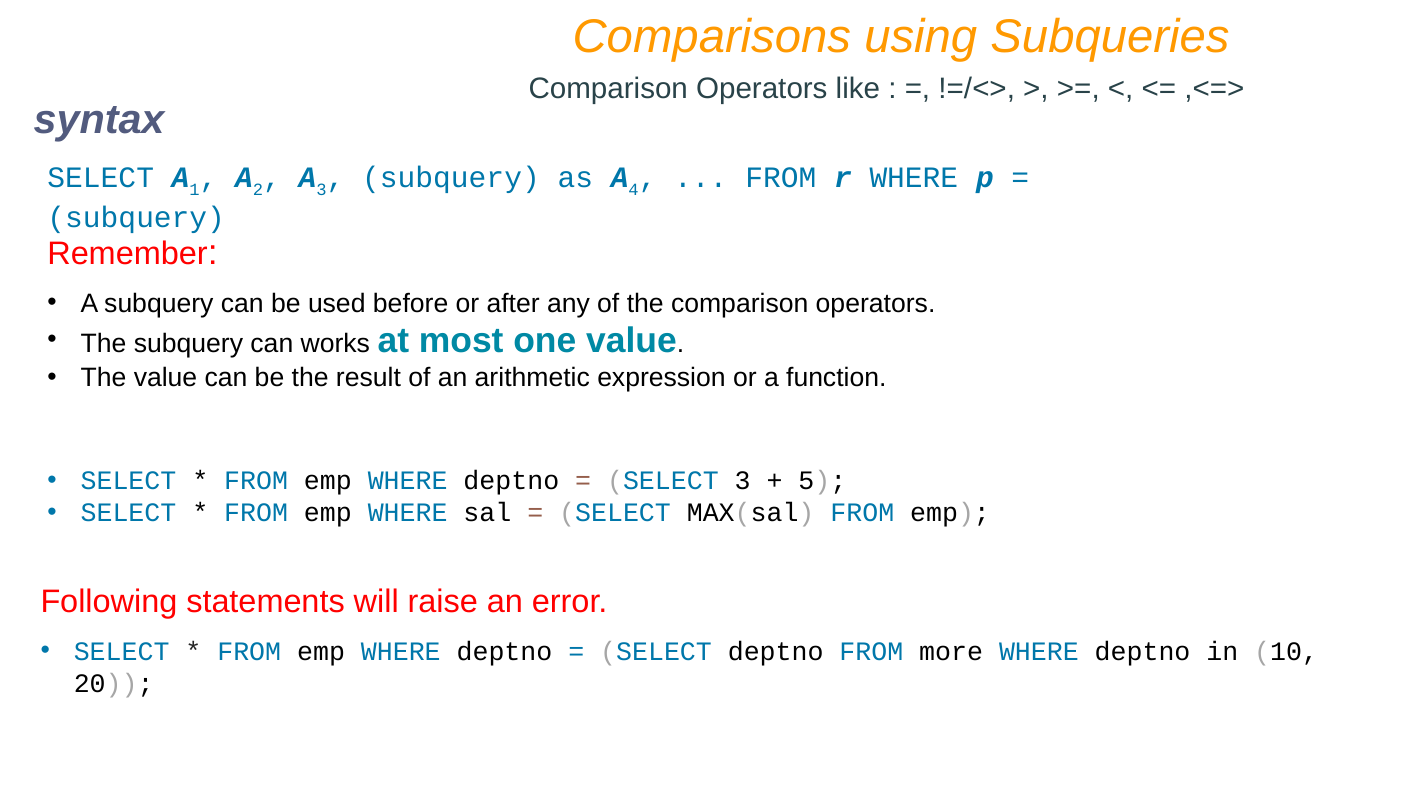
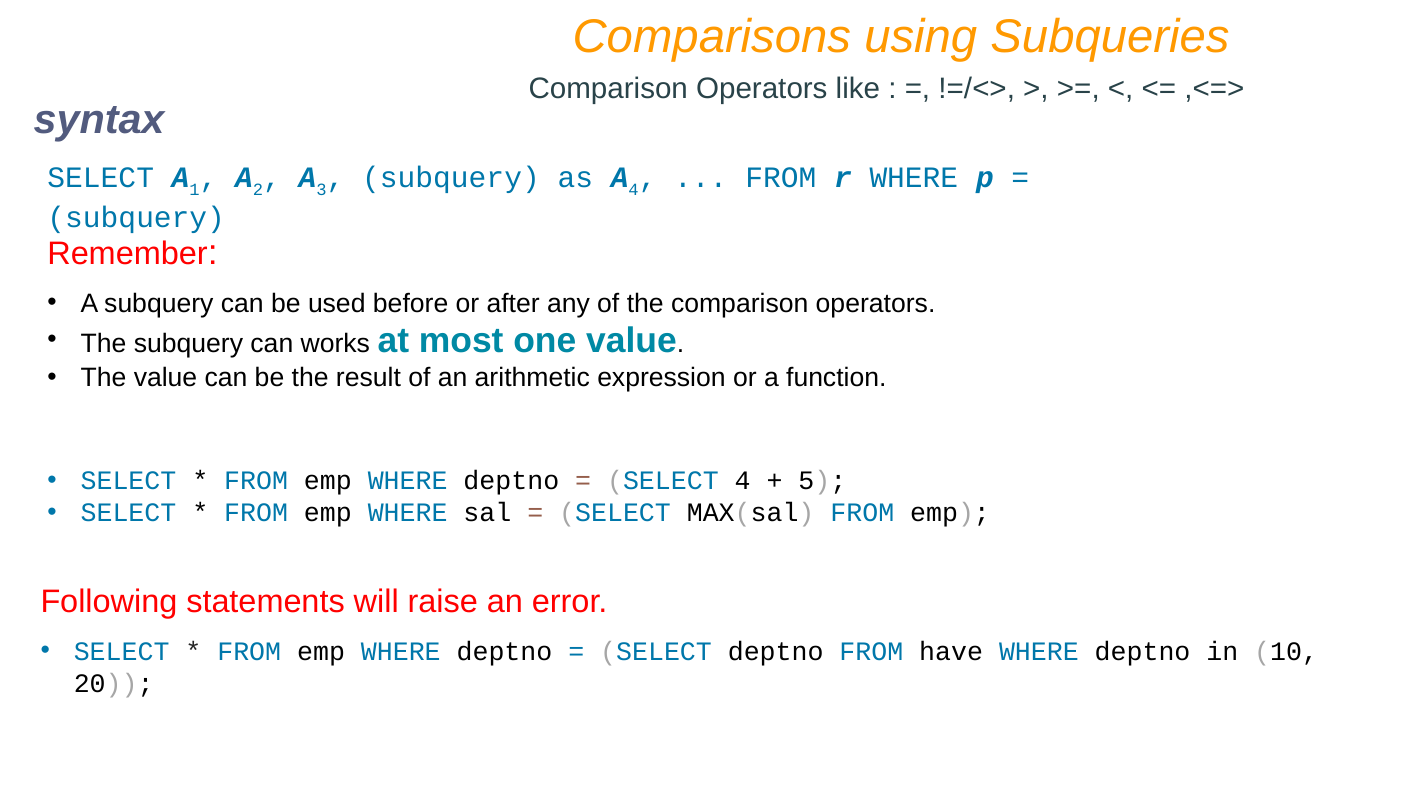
SELECT 3: 3 -> 4
more: more -> have
